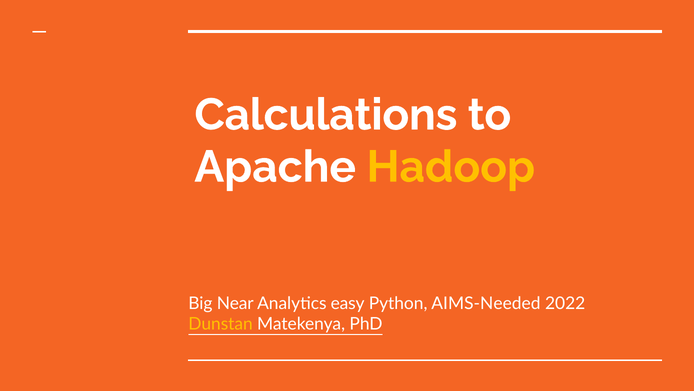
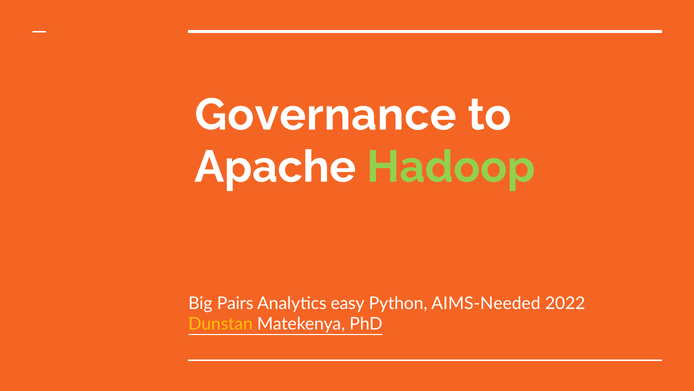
Calculations: Calculations -> Governance
Hadoop colour: yellow -> light green
Near: Near -> Pairs
